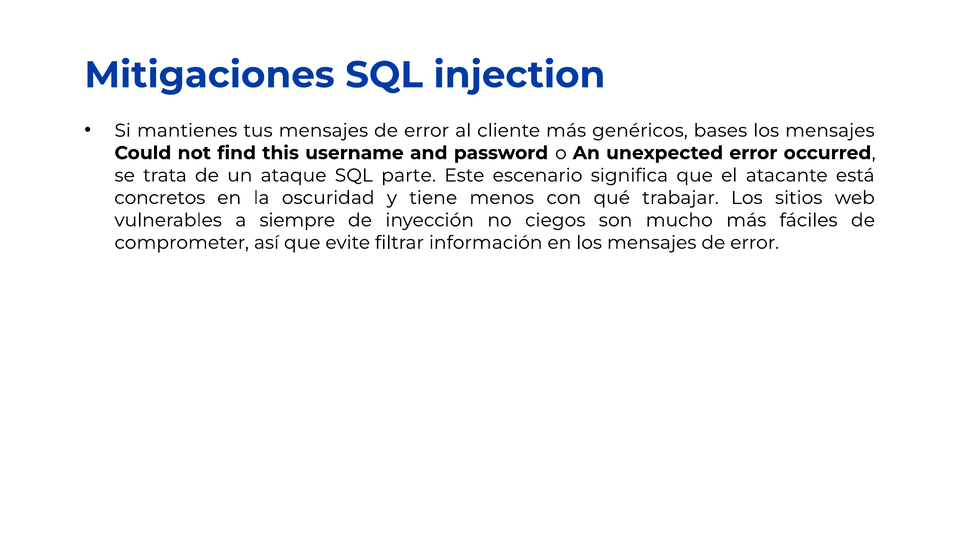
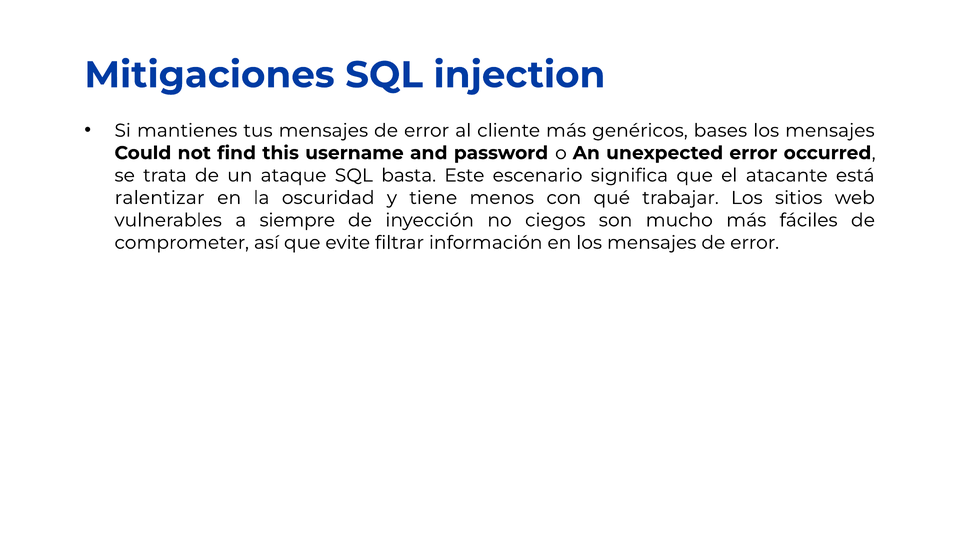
parte: parte -> basta
concretos: concretos -> ralentizar
